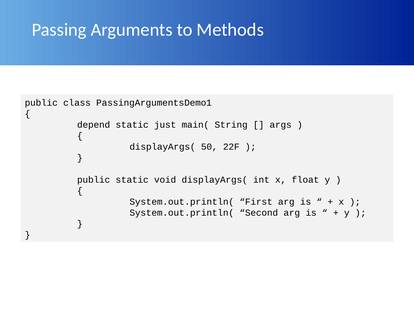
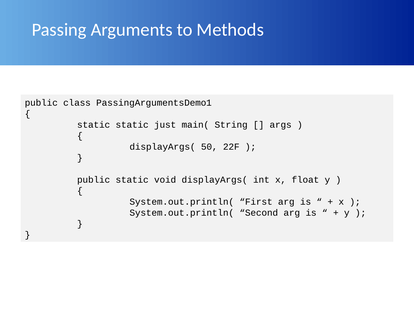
depend at (94, 125): depend -> static
